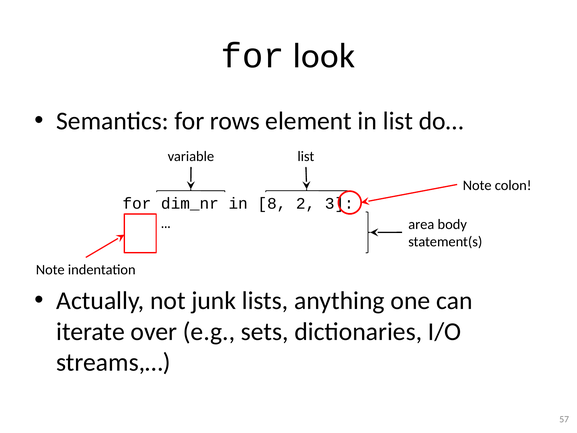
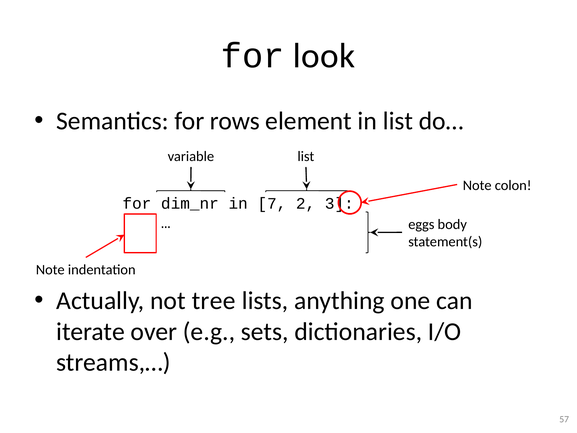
8: 8 -> 7
area: area -> eggs
junk: junk -> tree
